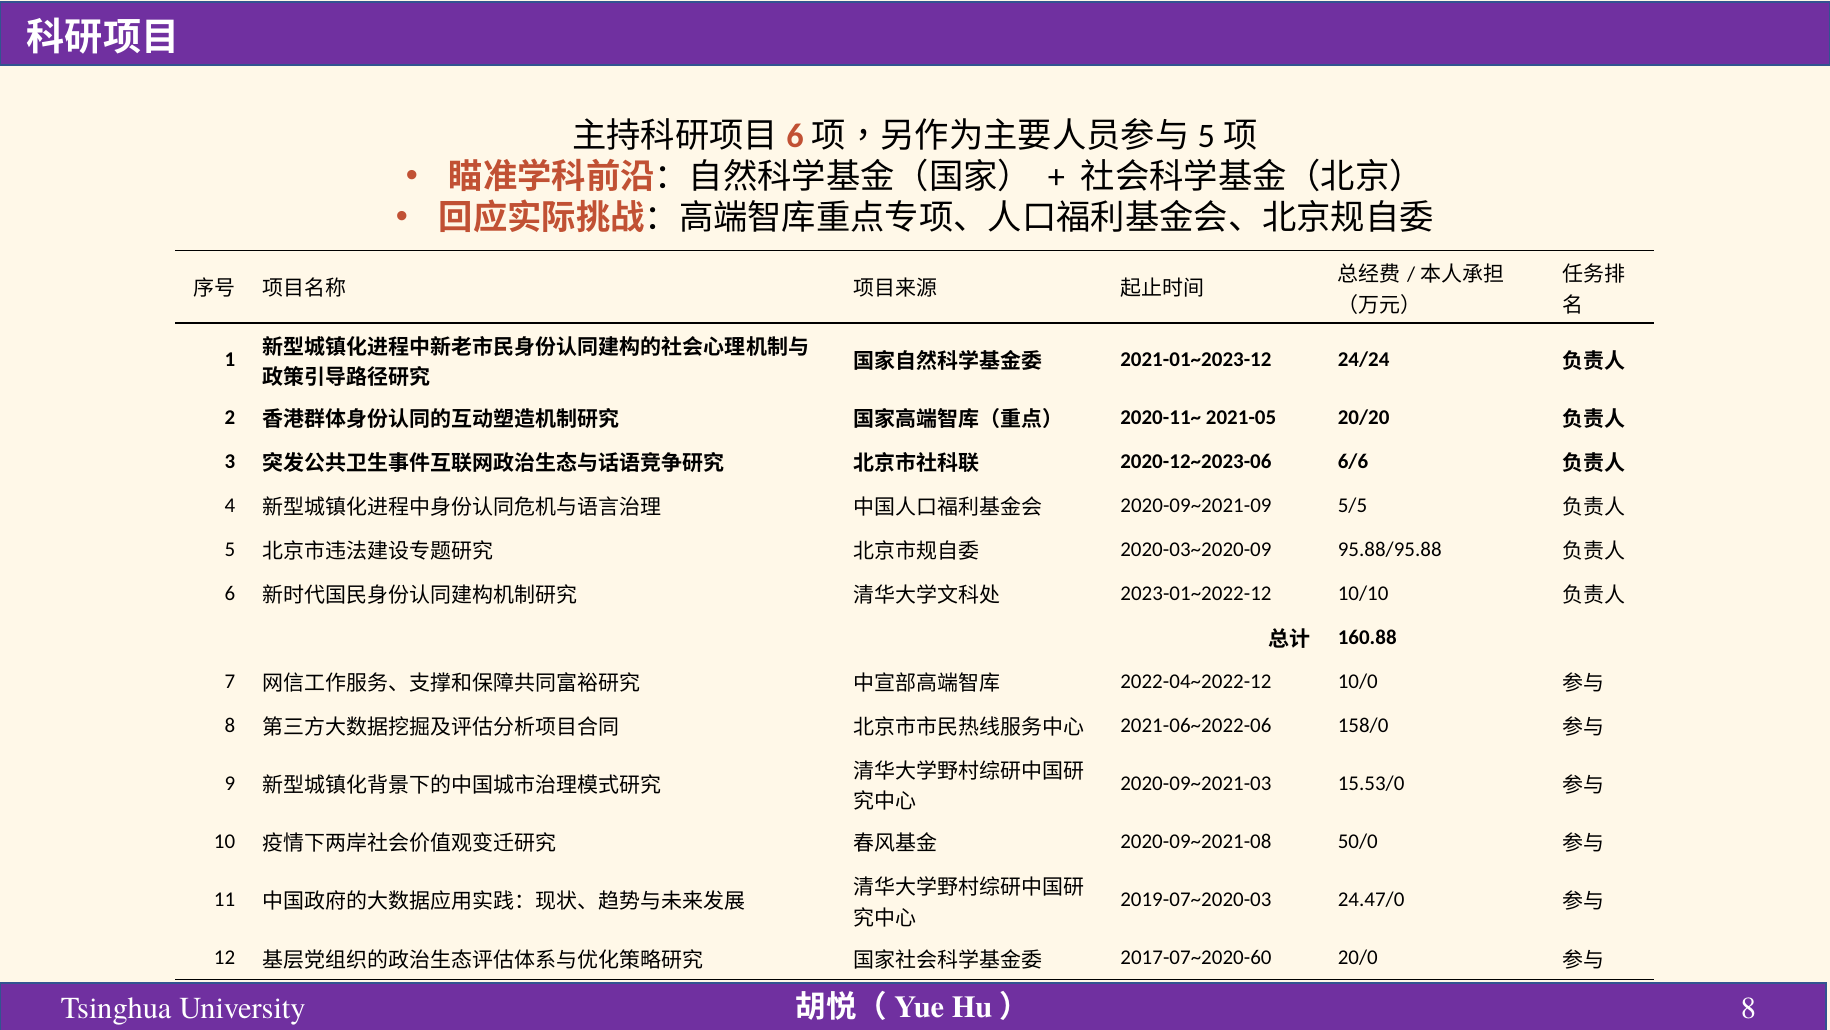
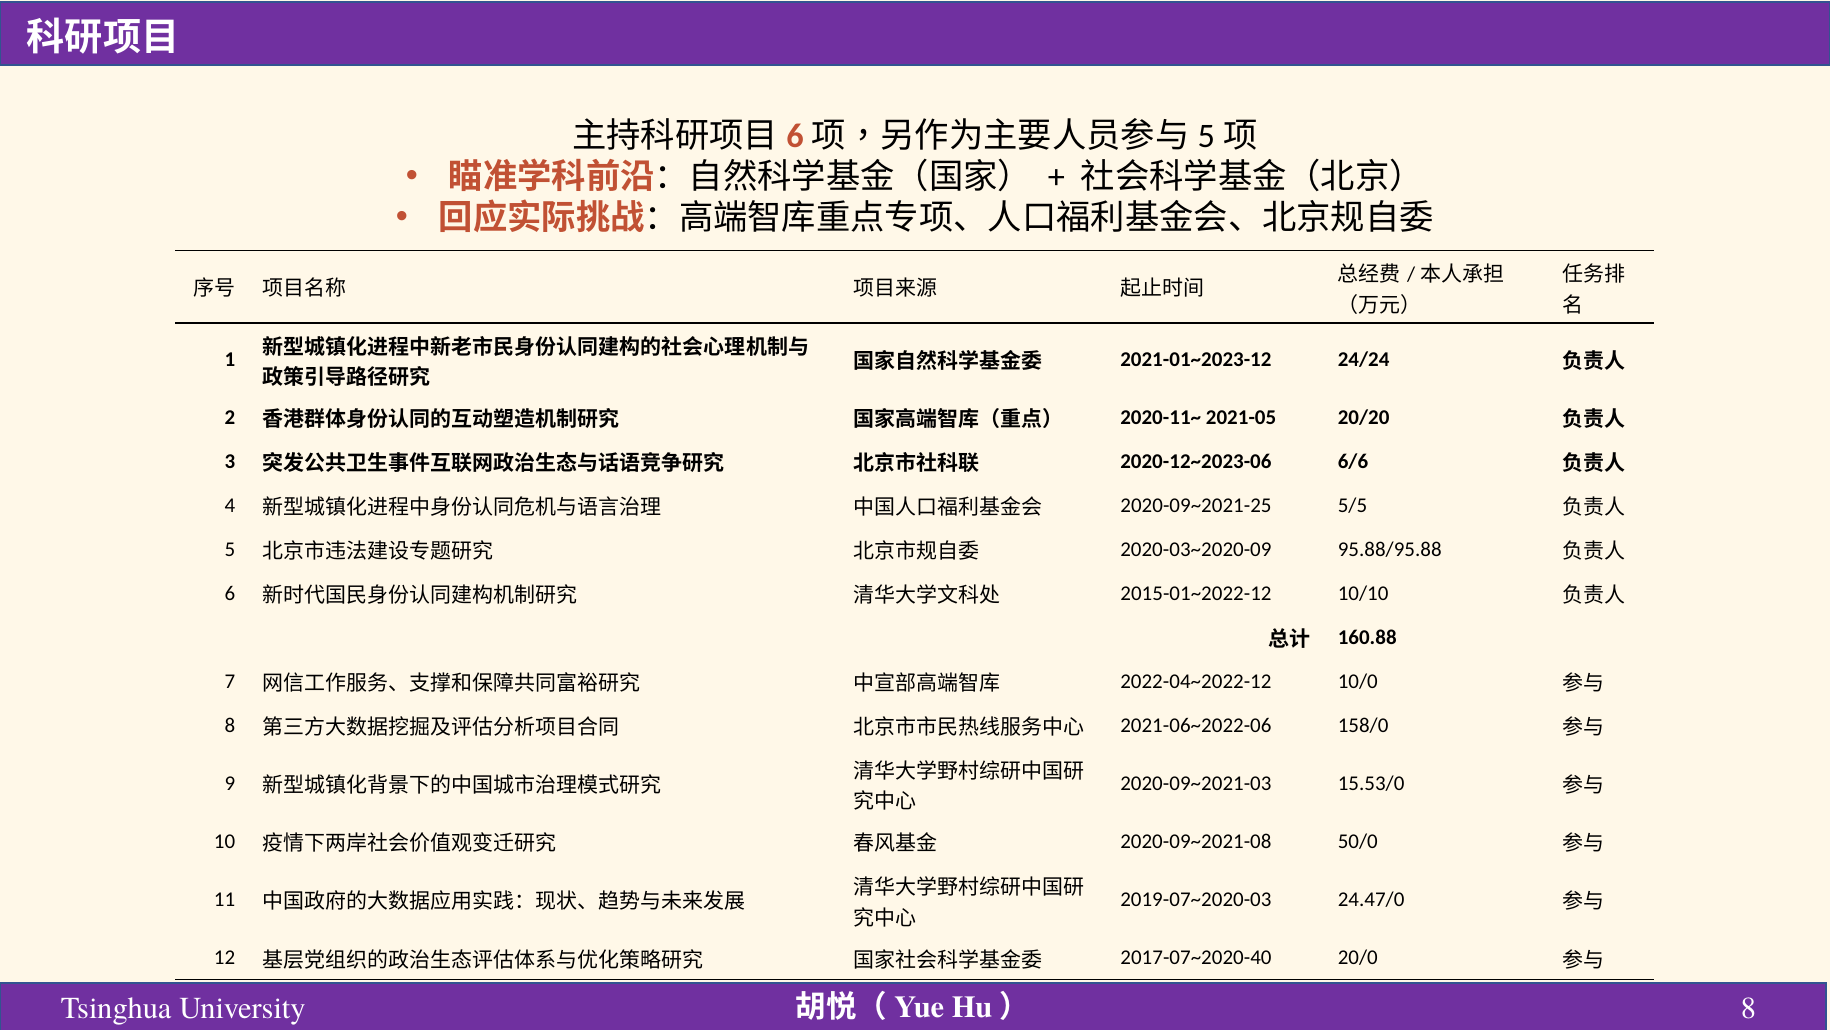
2020-09~2021-09: 2020-09~2021-09 -> 2020-09~2021-25
2023-01~2022-12: 2023-01~2022-12 -> 2015-01~2022-12
2017-07~2020-60: 2017-07~2020-60 -> 2017-07~2020-40
